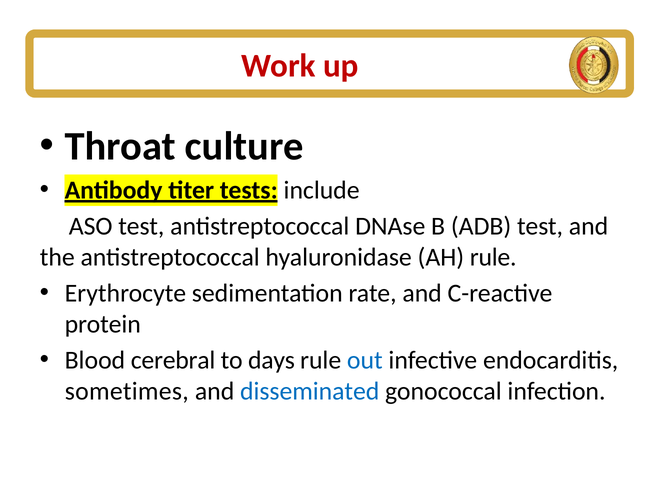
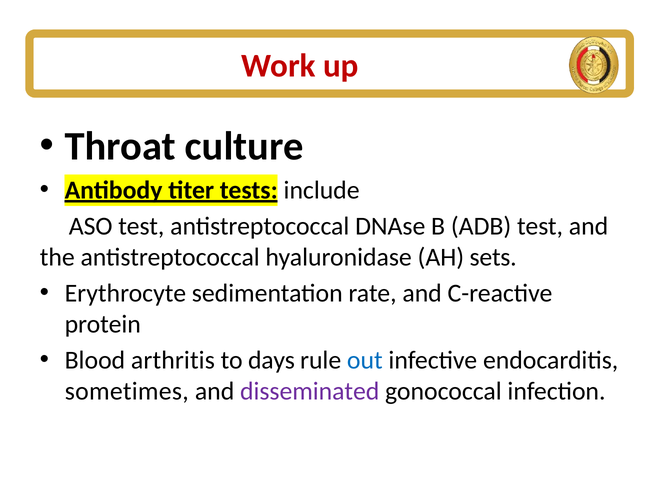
AH rule: rule -> sets
cerebral: cerebral -> arthritis
disseminated colour: blue -> purple
